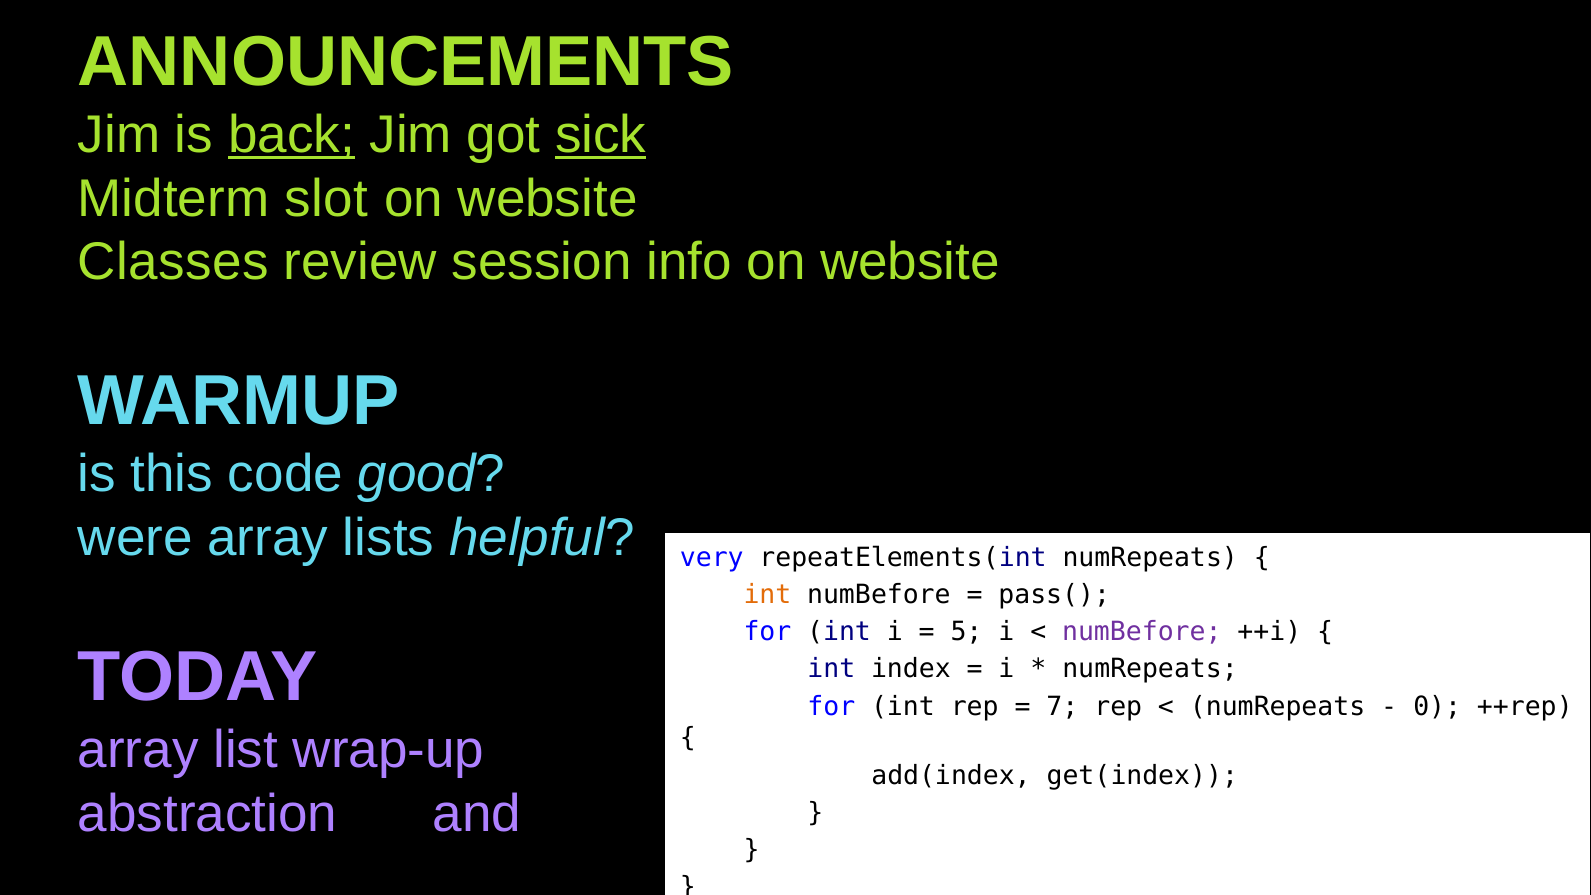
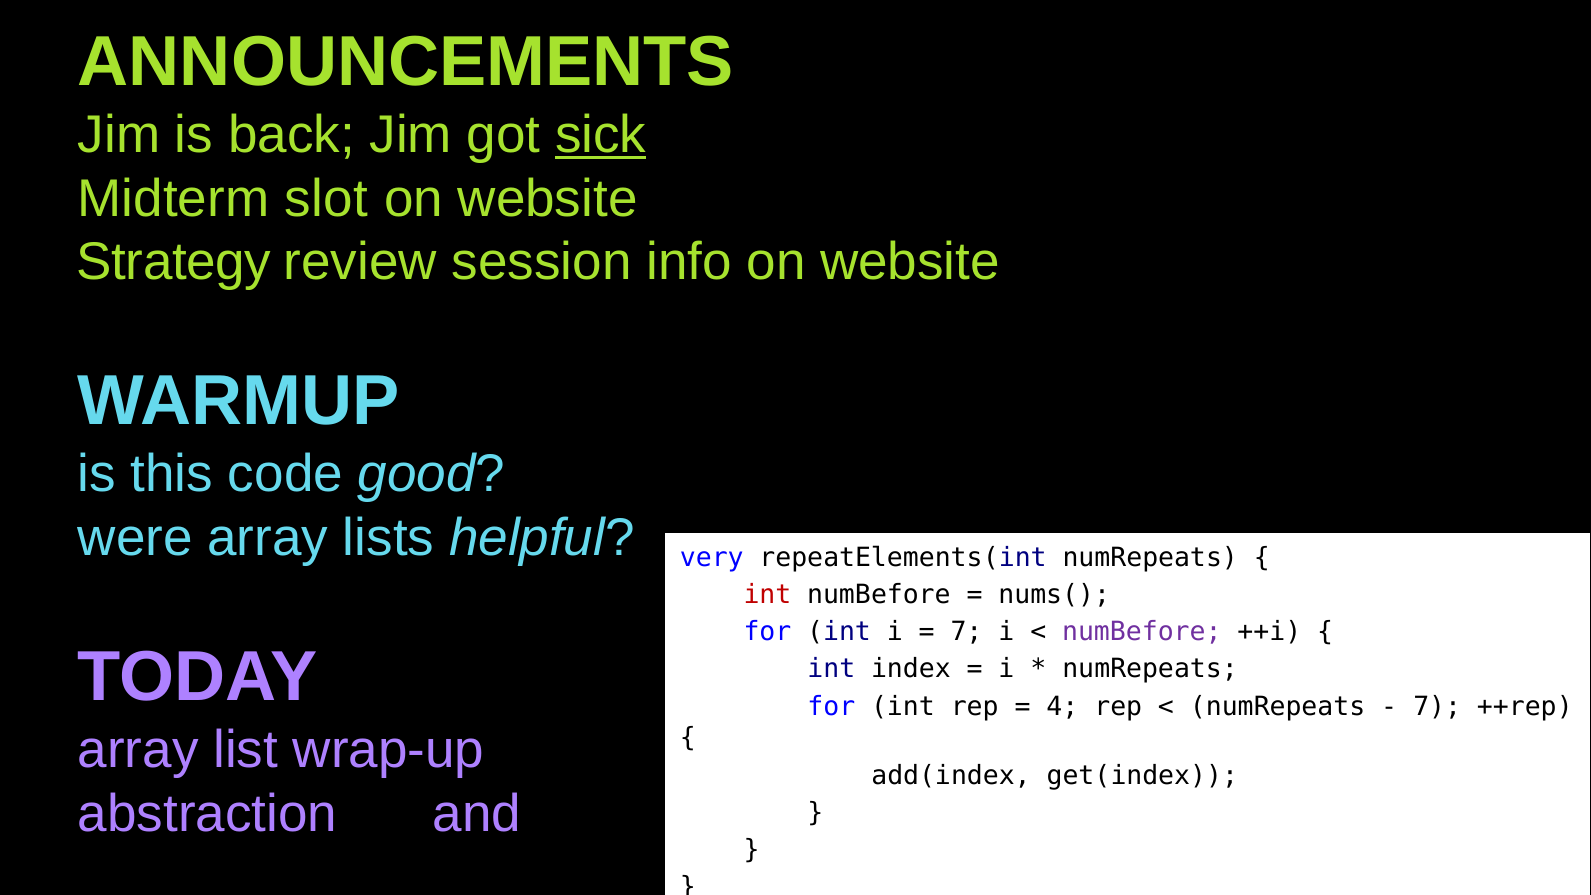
back underline: present -> none
Classes: Classes -> Strategy
int at (767, 595) colour: orange -> red
pass(: pass( -> nums(
5 at (966, 632): 5 -> 7
7: 7 -> 4
0 at (1437, 706): 0 -> 7
